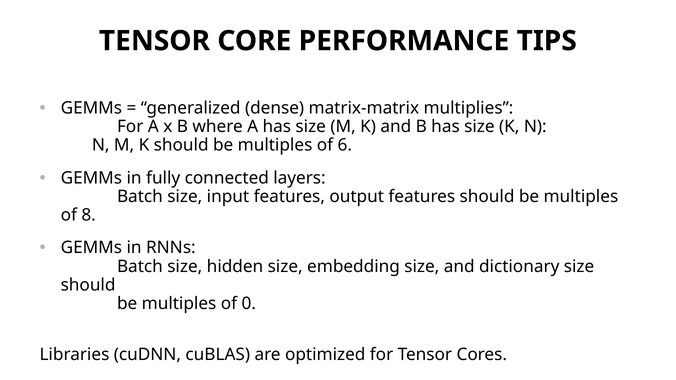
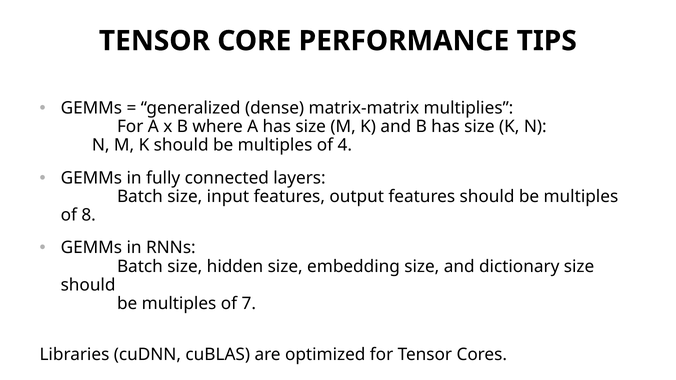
6: 6 -> 4
0: 0 -> 7
